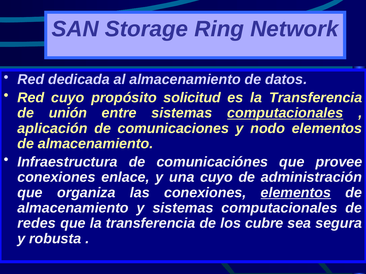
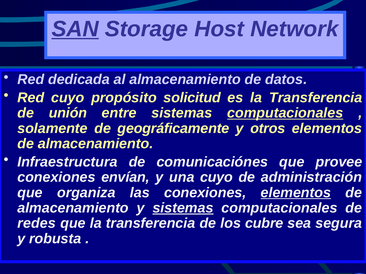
SAN underline: none -> present
Ring: Ring -> Host
aplicación: aplicación -> solamente
comunicaciones: comunicaciones -> geográficamente
nodo: nodo -> otros
enlace: enlace -> envían
sistemas at (183, 208) underline: none -> present
